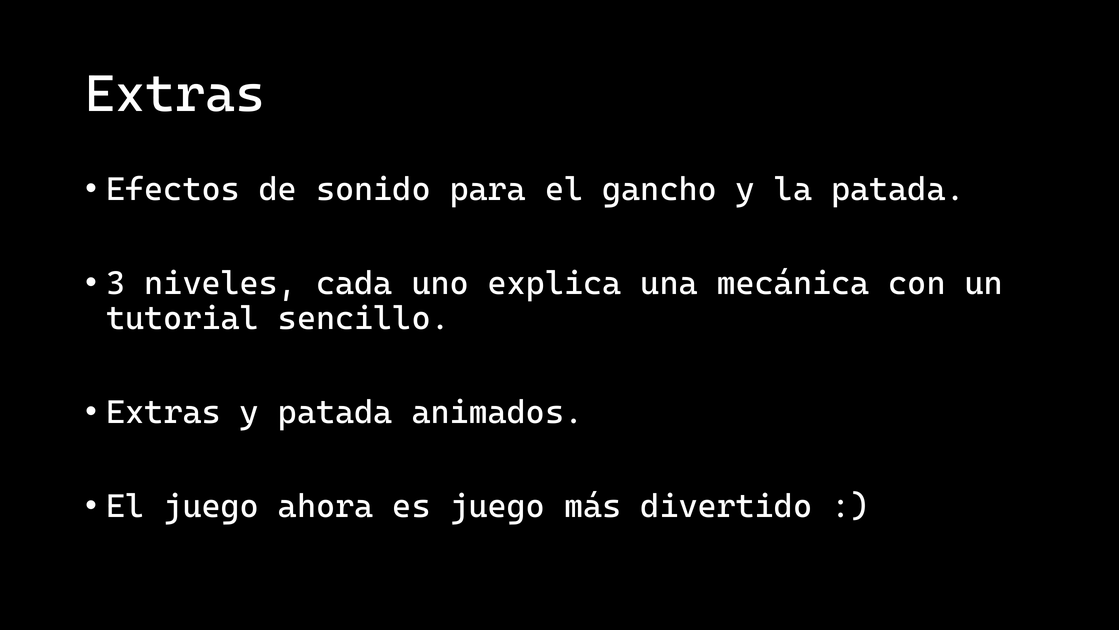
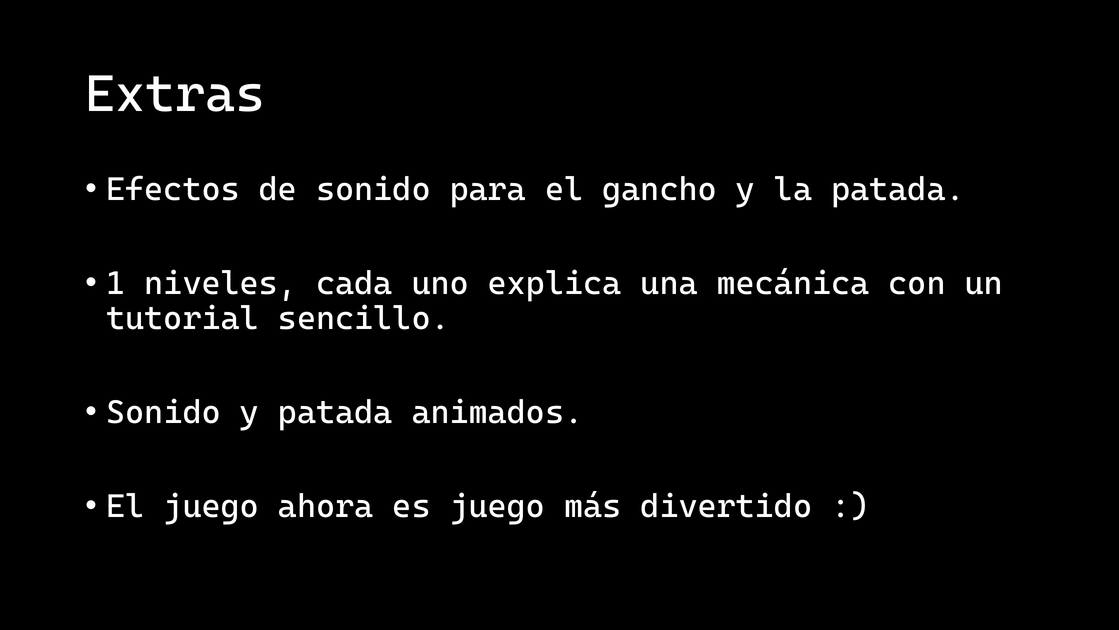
3: 3 -> 1
Extras at (164, 412): Extras -> Sonido
